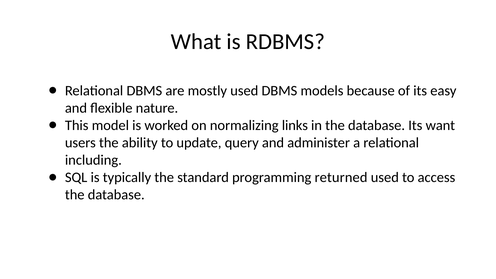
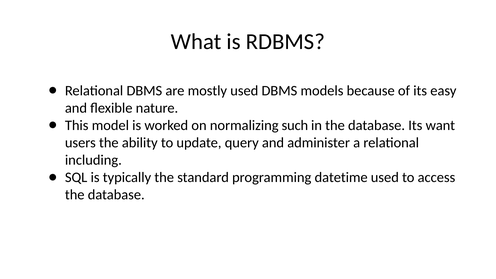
links: links -> such
returned: returned -> datetime
